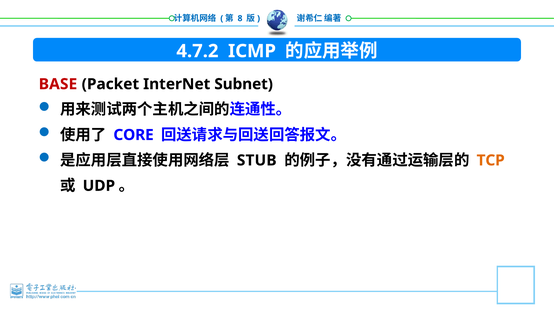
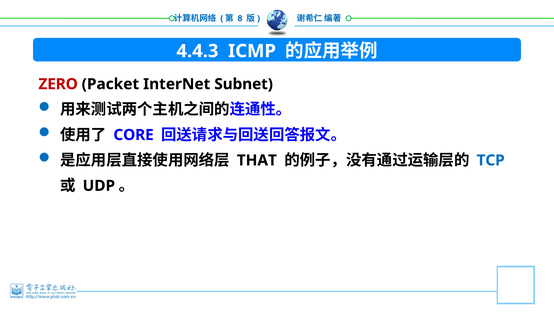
4.7.2: 4.7.2 -> 4.4.3
BASE: BASE -> ZERO
STUB: STUB -> THAT
TCP colour: orange -> blue
